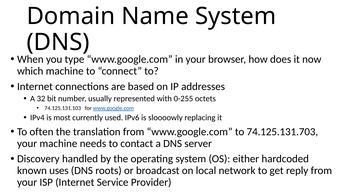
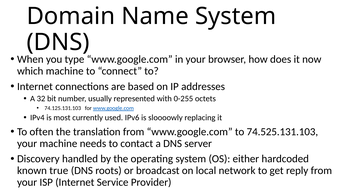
74.125.131.703: 74.125.131.703 -> 74.525.131.103
uses: uses -> true
